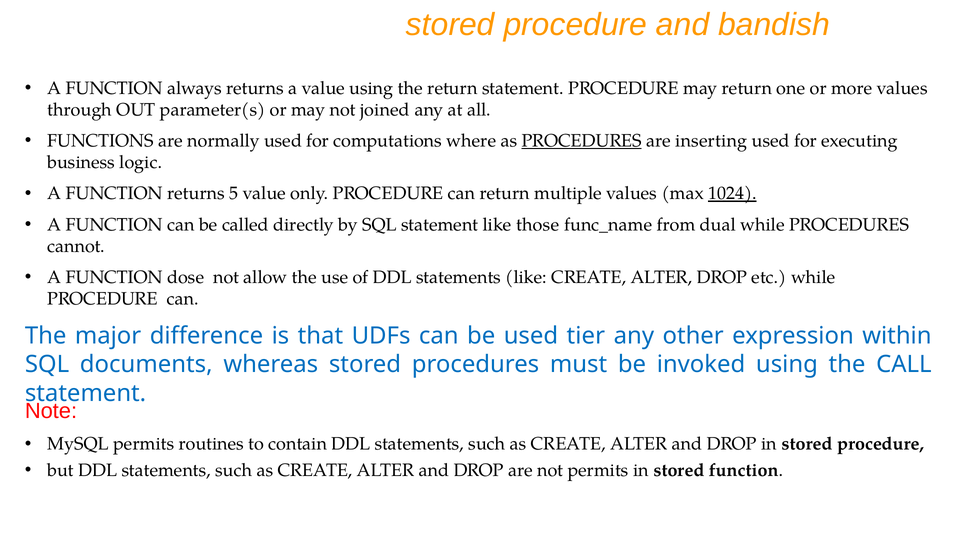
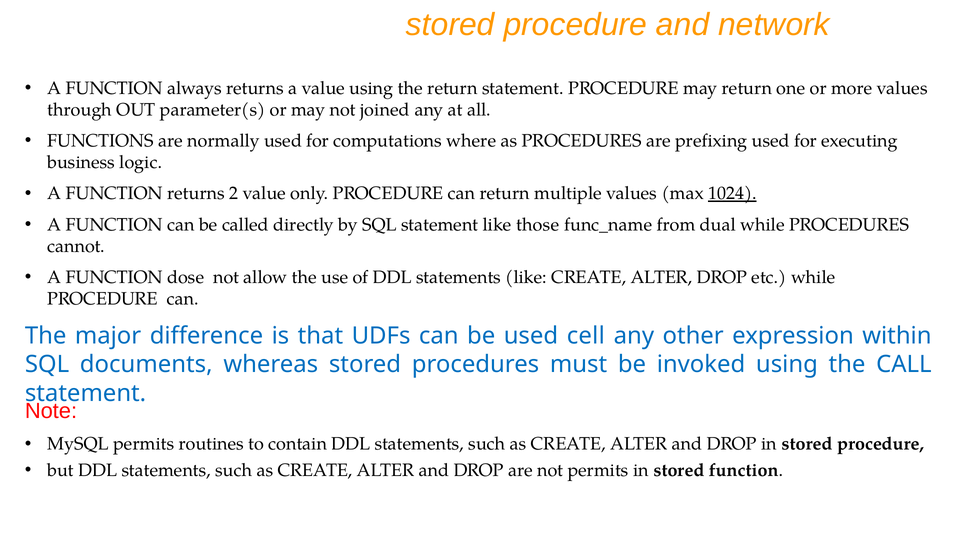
bandish: bandish -> network
PROCEDURES at (582, 141) underline: present -> none
inserting: inserting -> prefixing
5: 5 -> 2
tier: tier -> cell
